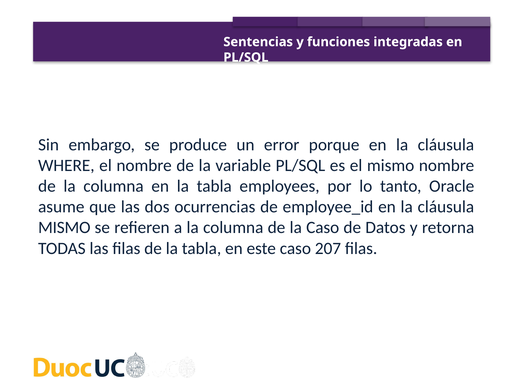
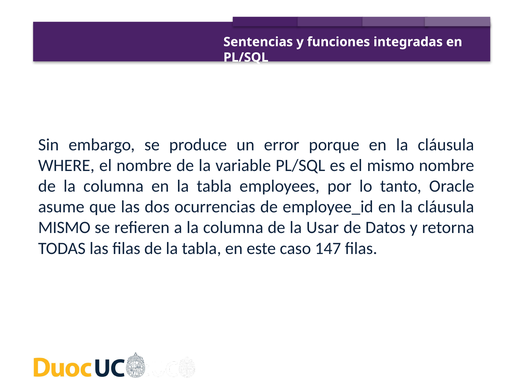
la Caso: Caso -> Usar
207: 207 -> 147
